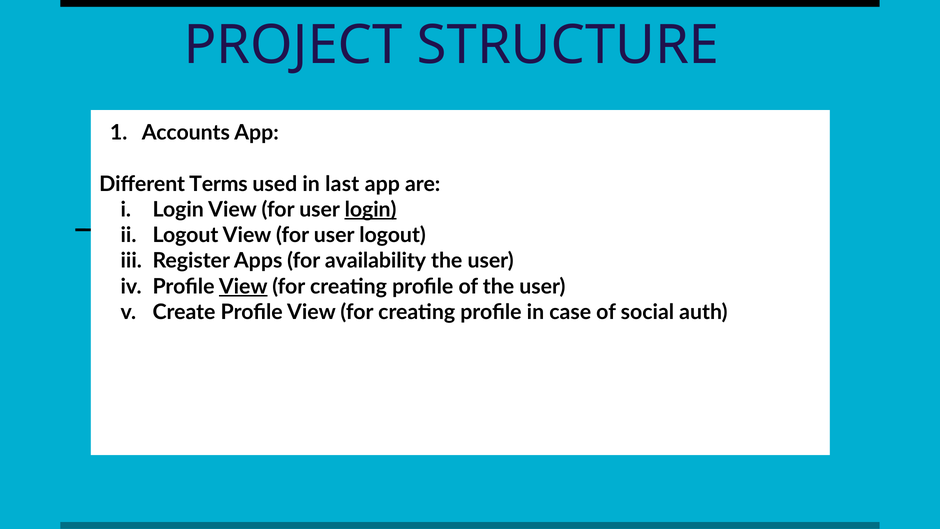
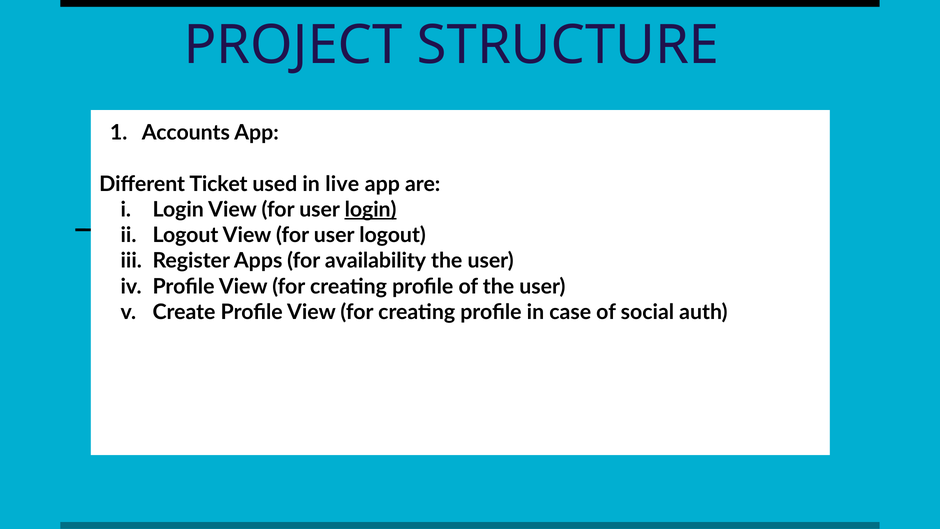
Terms: Terms -> Ticket
last: last -> live
View at (243, 286) underline: present -> none
